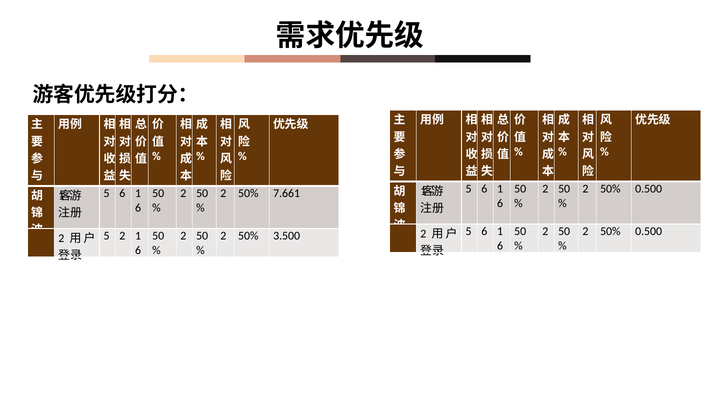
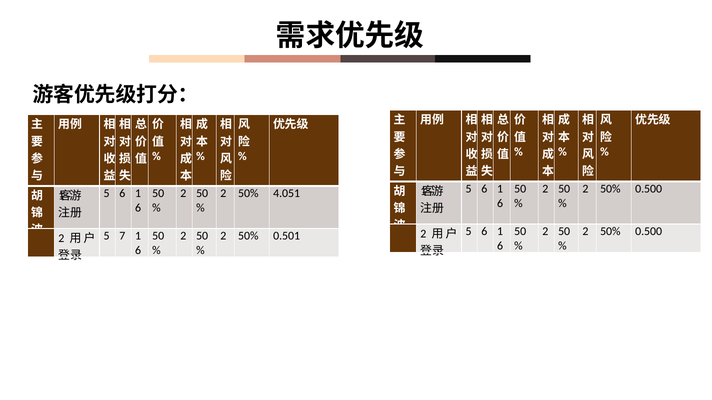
7.661: 7.661 -> 4.051
5 2: 2 -> 7
3.500: 3.500 -> 0.501
